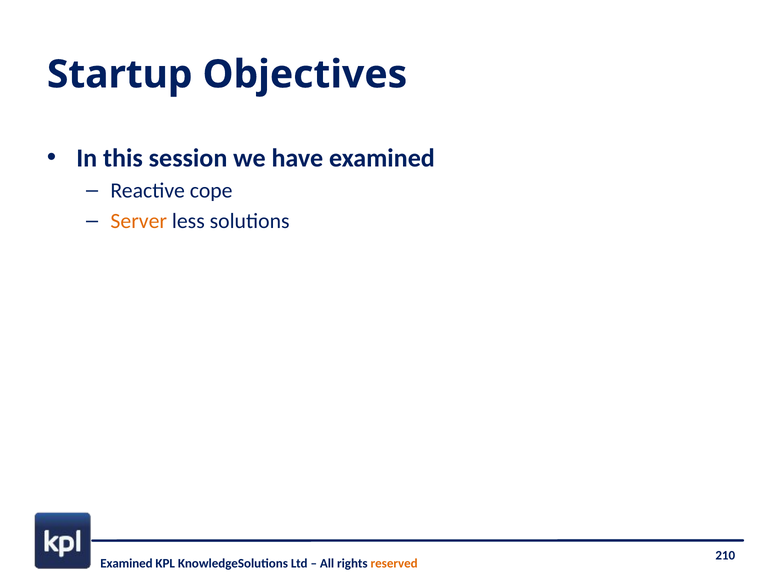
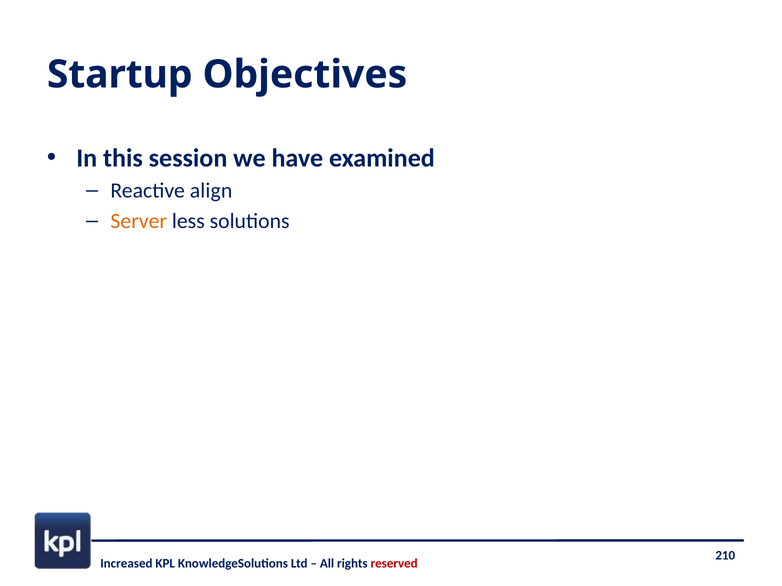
cope: cope -> align
Examined at (126, 564): Examined -> Increased
reserved colour: orange -> red
